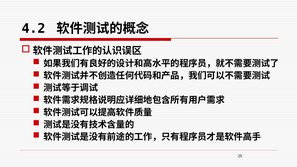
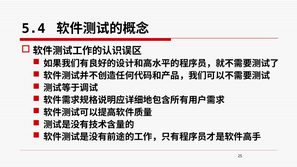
4.2: 4.2 -> 5.4
